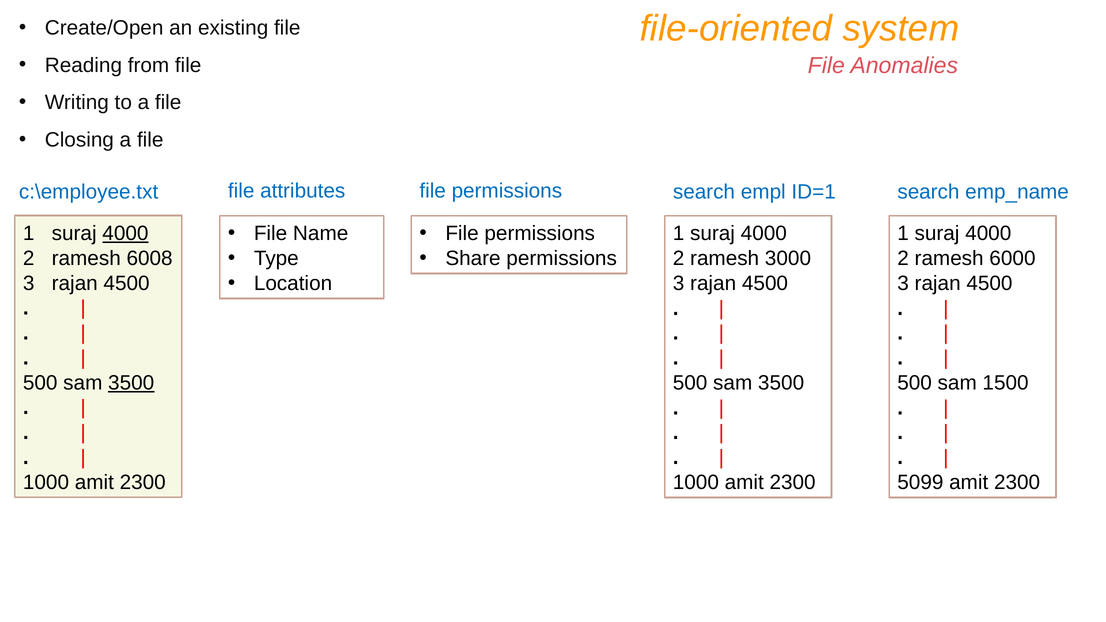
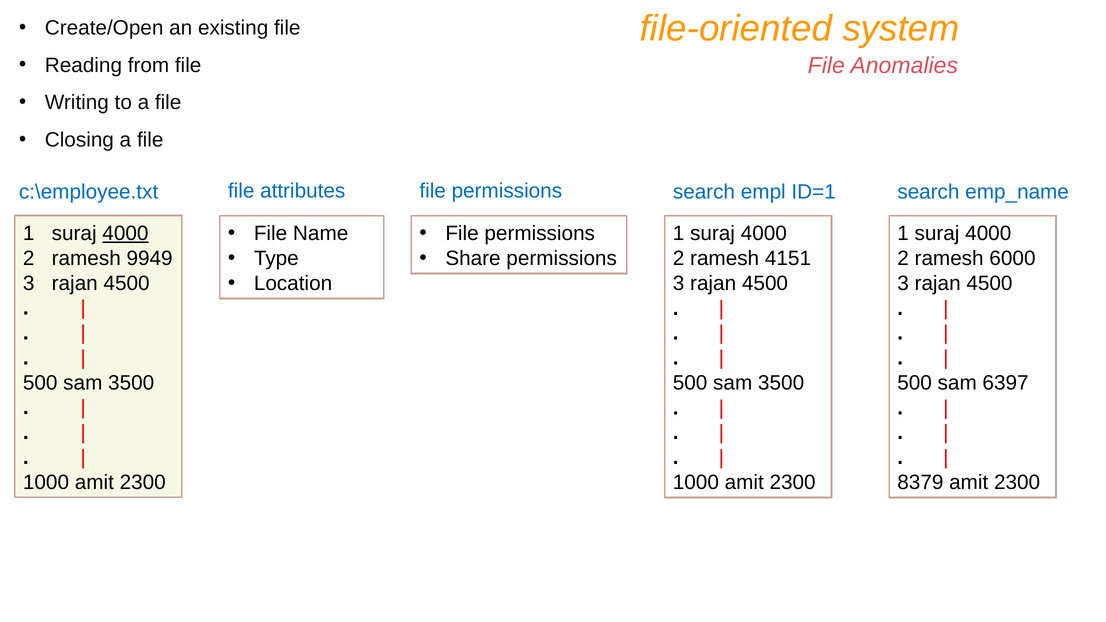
6008: 6008 -> 9949
3000: 3000 -> 4151
3500 at (131, 383) underline: present -> none
1500: 1500 -> 6397
5099: 5099 -> 8379
